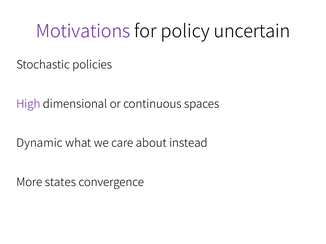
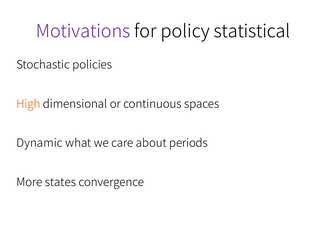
uncertain: uncertain -> statistical
High colour: purple -> orange
instead: instead -> periods
